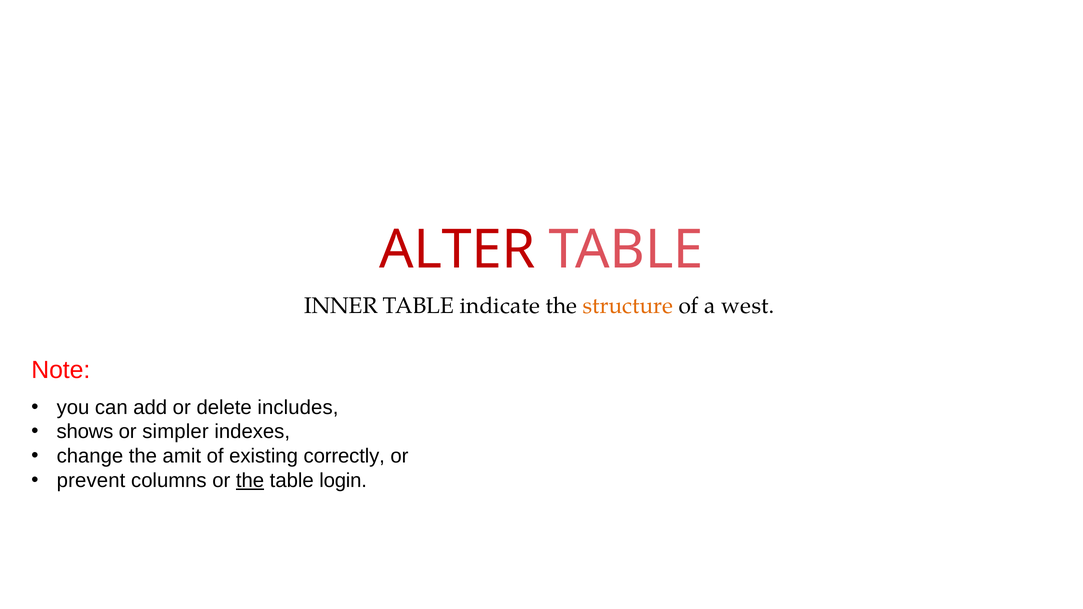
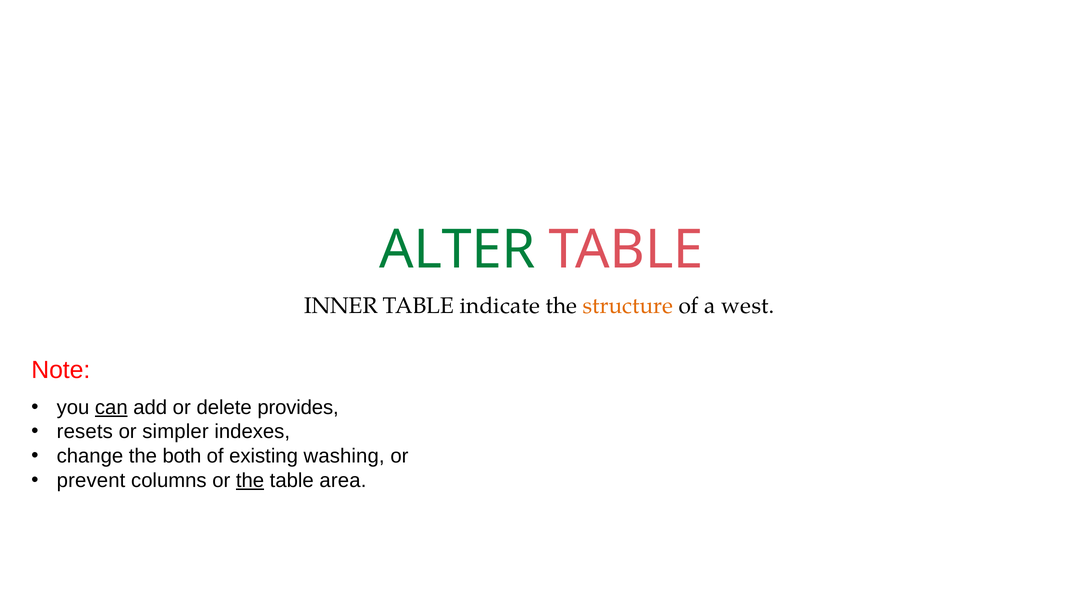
ALTER colour: red -> green
can underline: none -> present
includes: includes -> provides
shows: shows -> resets
amit: amit -> both
correctly: correctly -> washing
login: login -> area
